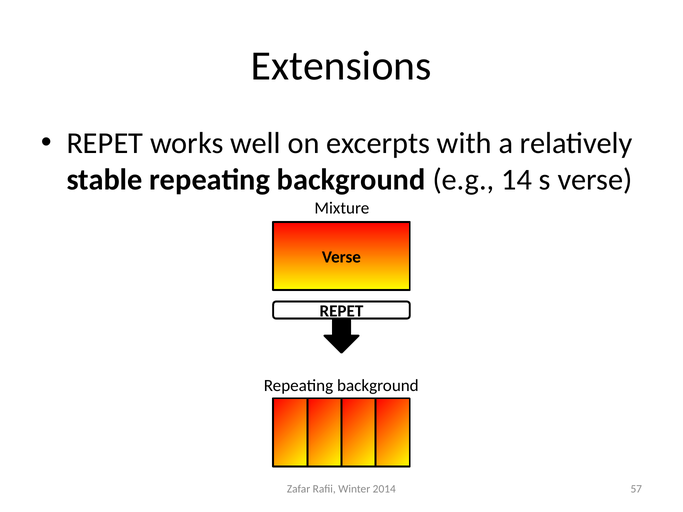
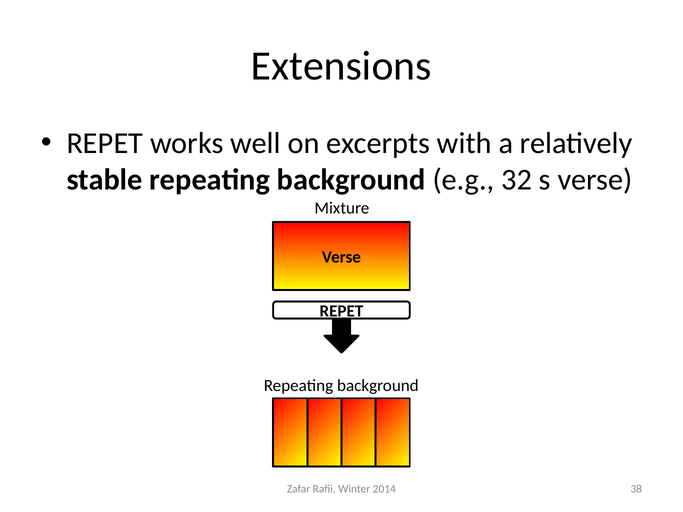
14: 14 -> 32
57: 57 -> 38
